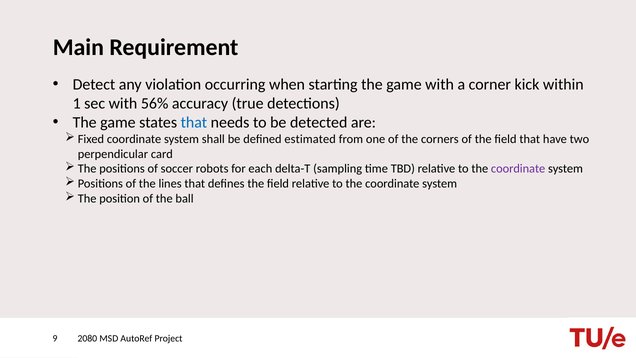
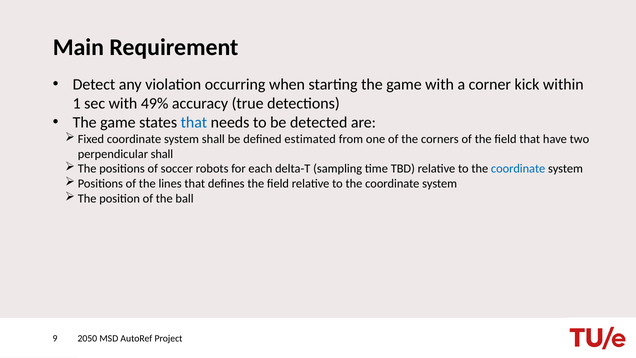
56%: 56% -> 49%
perpendicular card: card -> shall
coordinate at (518, 169) colour: purple -> blue
2080: 2080 -> 2050
